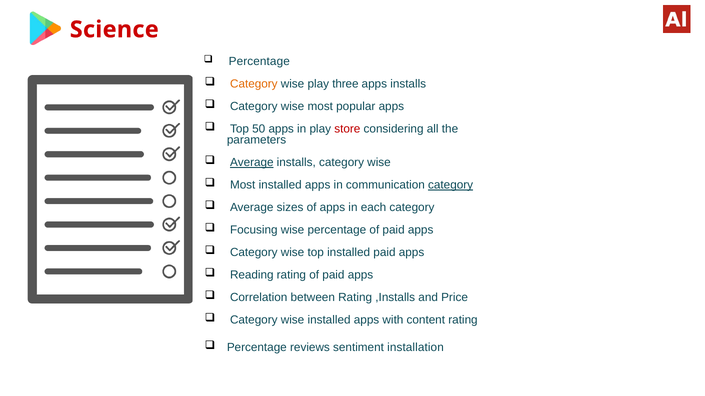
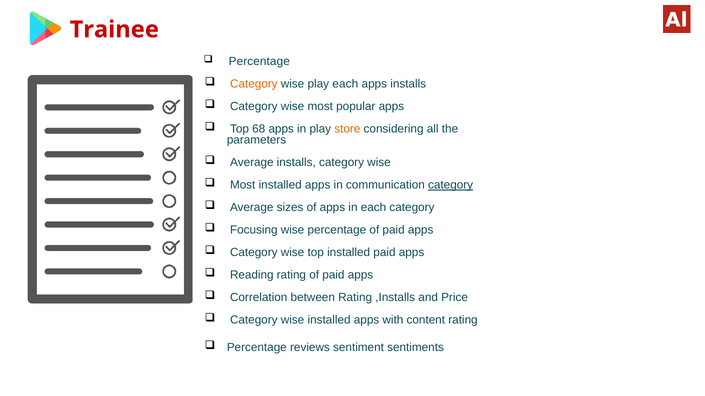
Science: Science -> Trainee
play three: three -> each
50: 50 -> 68
store colour: red -> orange
Average at (252, 163) underline: present -> none
installation: installation -> sentiments
